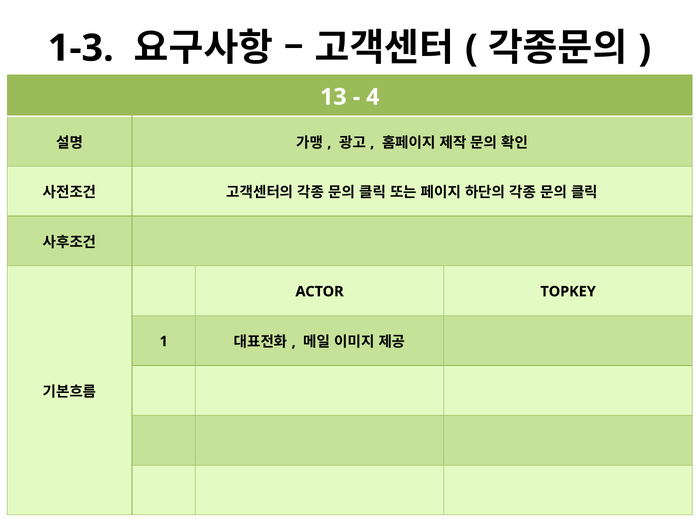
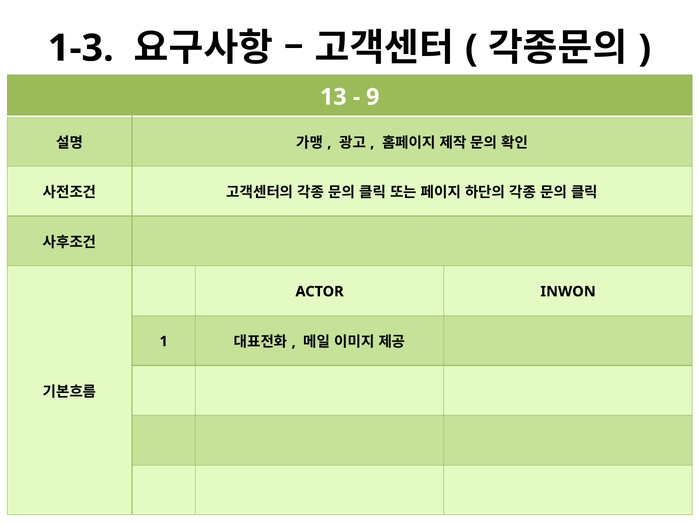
4: 4 -> 9
TOPKEY: TOPKEY -> INWON
